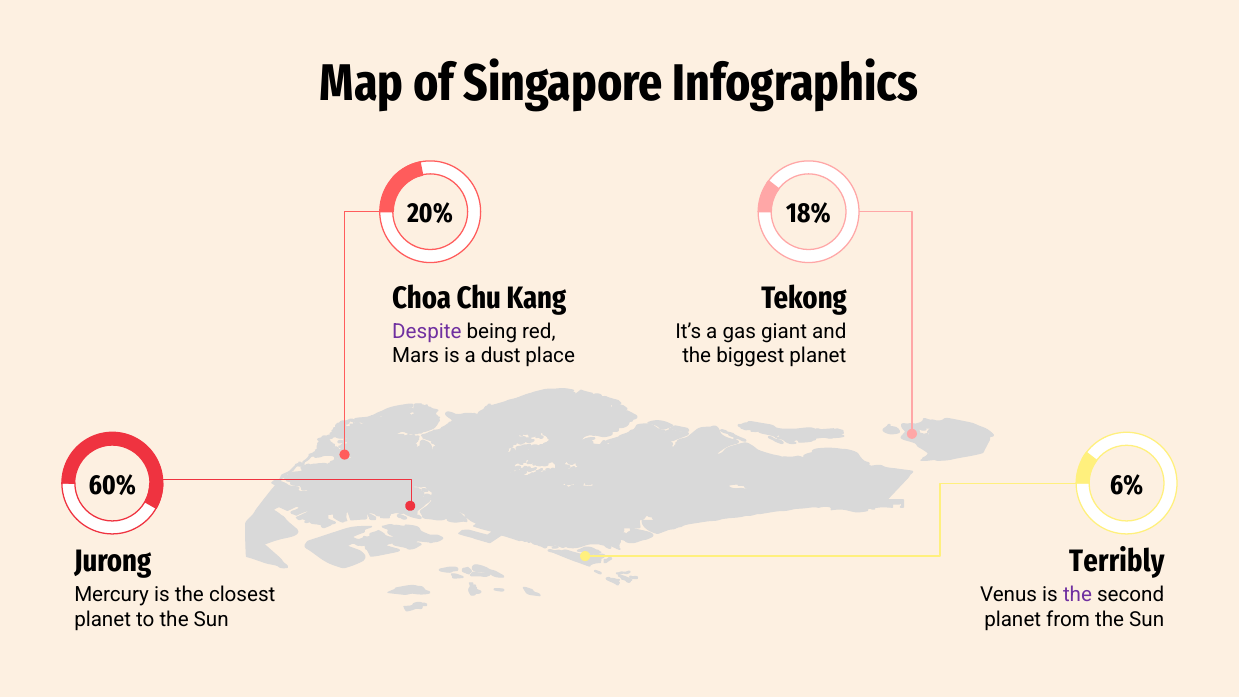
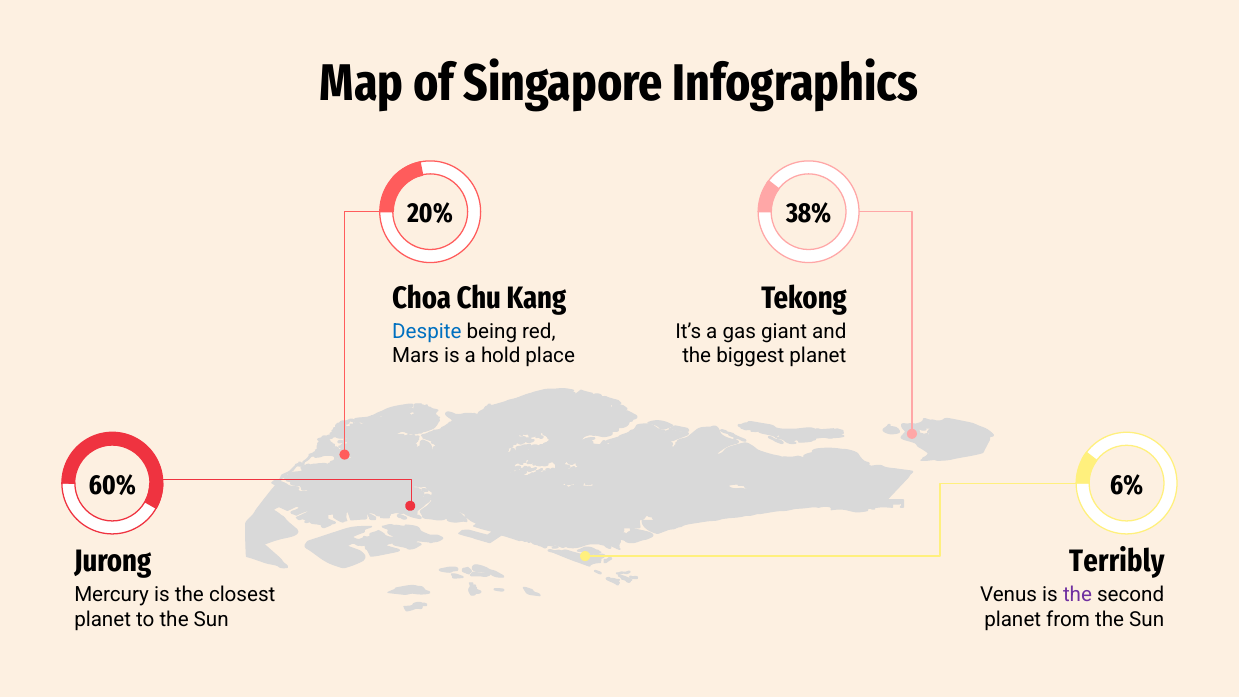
18%: 18% -> 38%
Despite colour: purple -> blue
dust: dust -> hold
